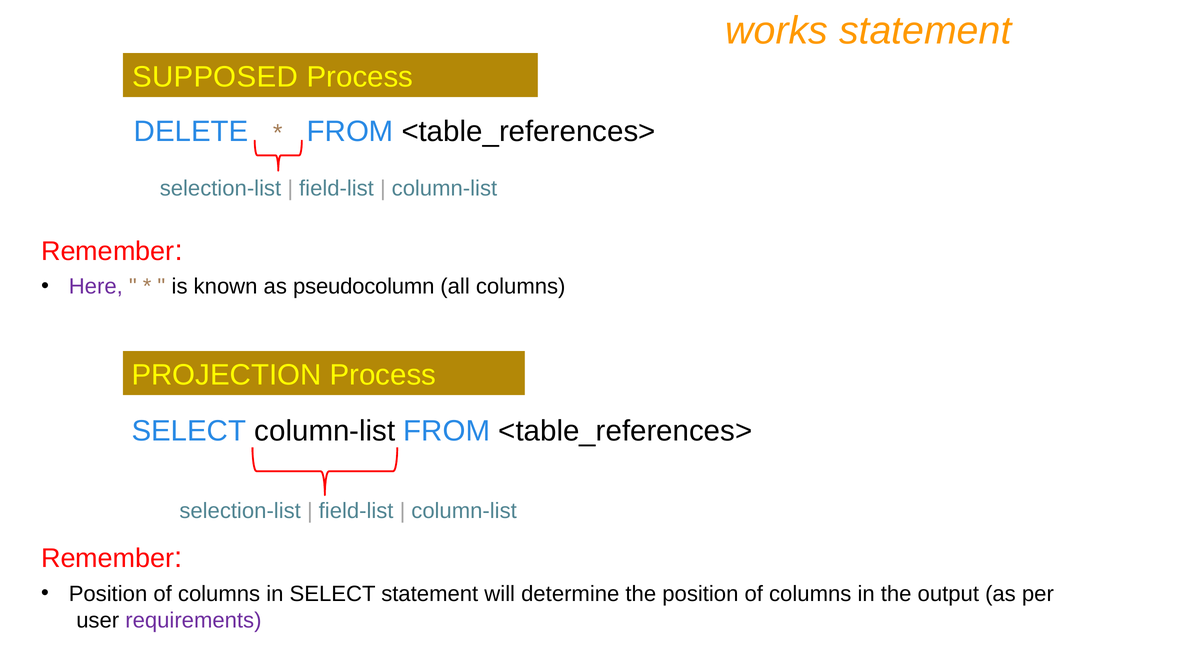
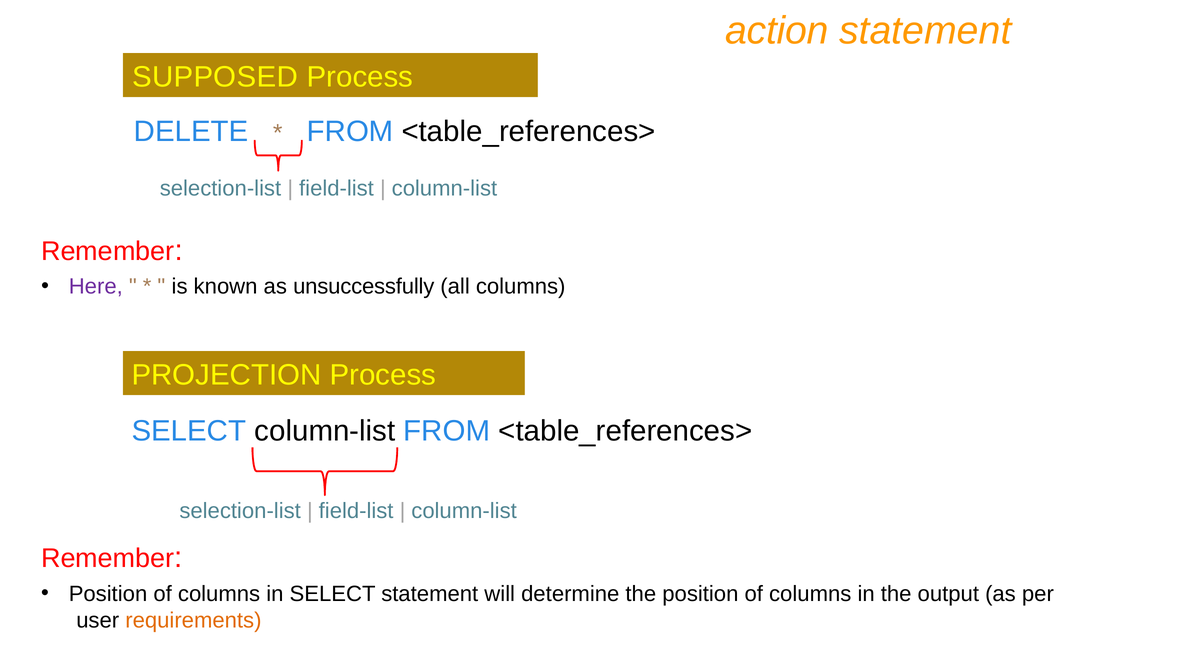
works: works -> action
pseudocolumn: pseudocolumn -> unsuccessfully
requirements colour: purple -> orange
